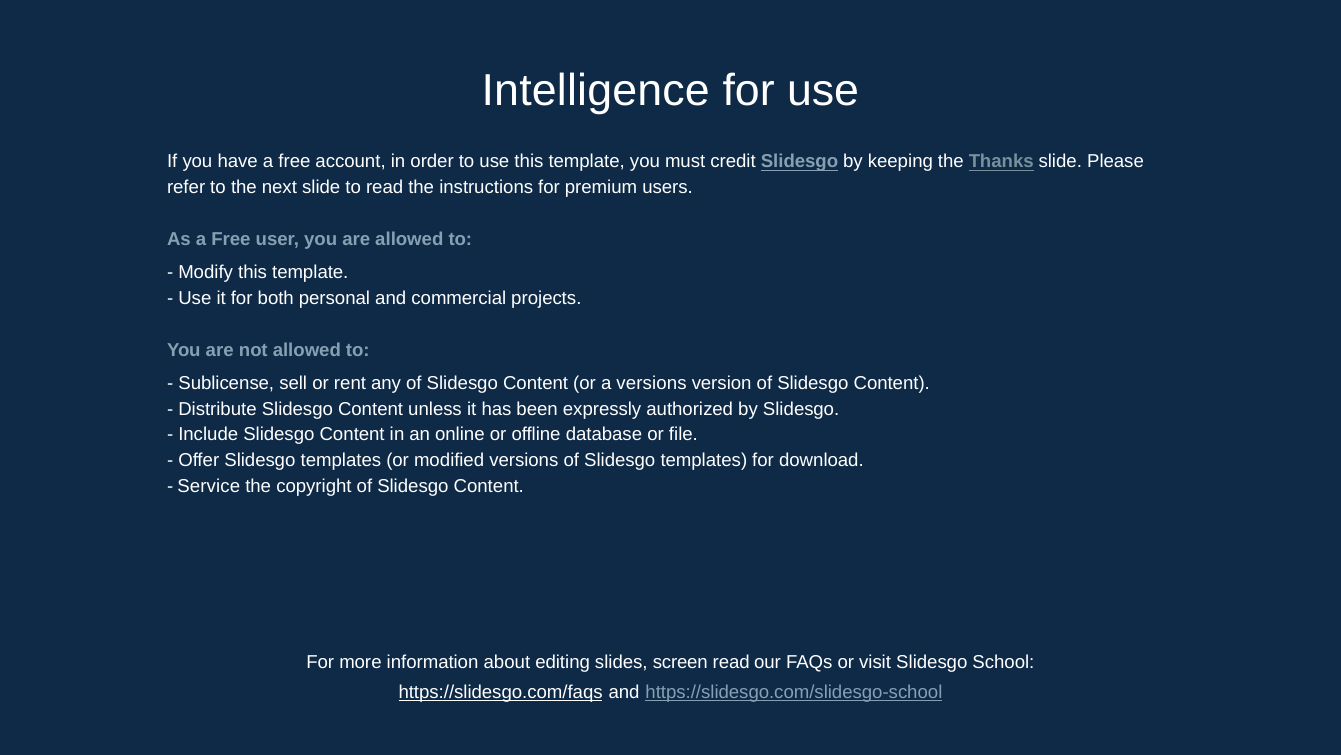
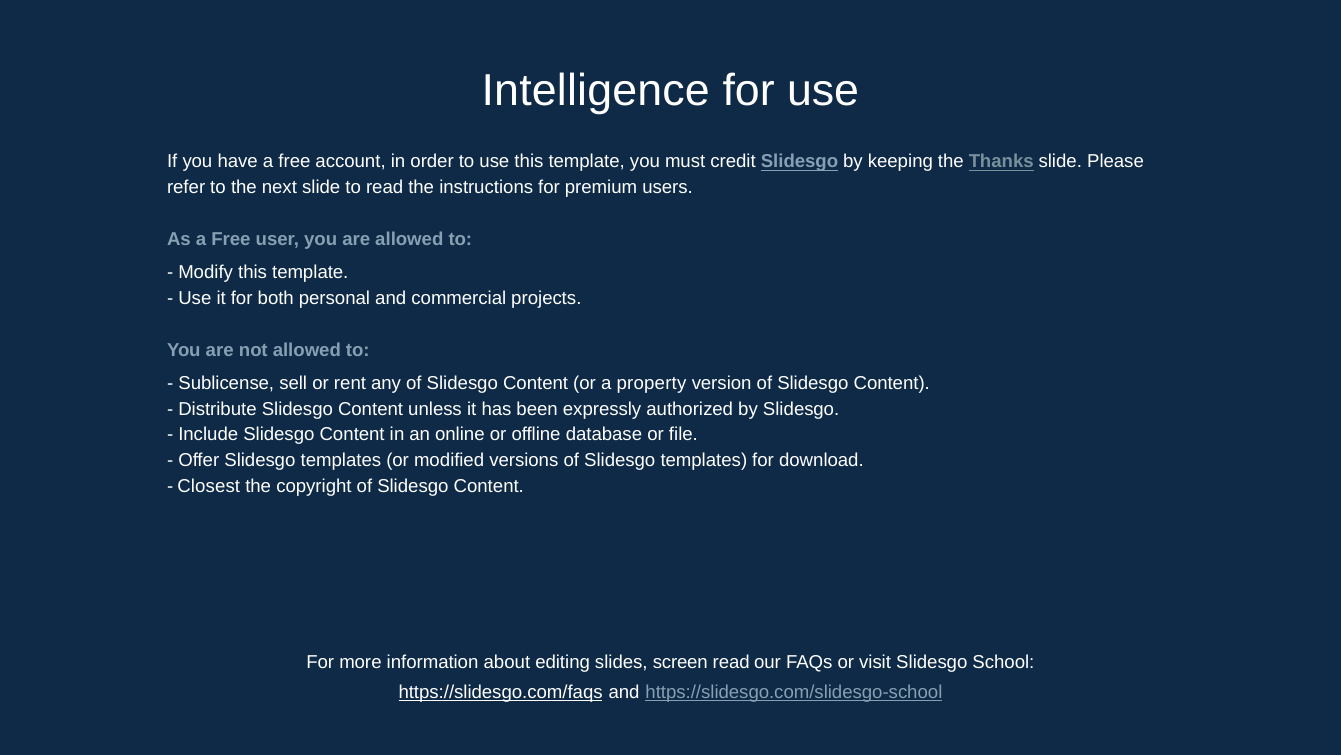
a versions: versions -> property
Service: Service -> Closest
